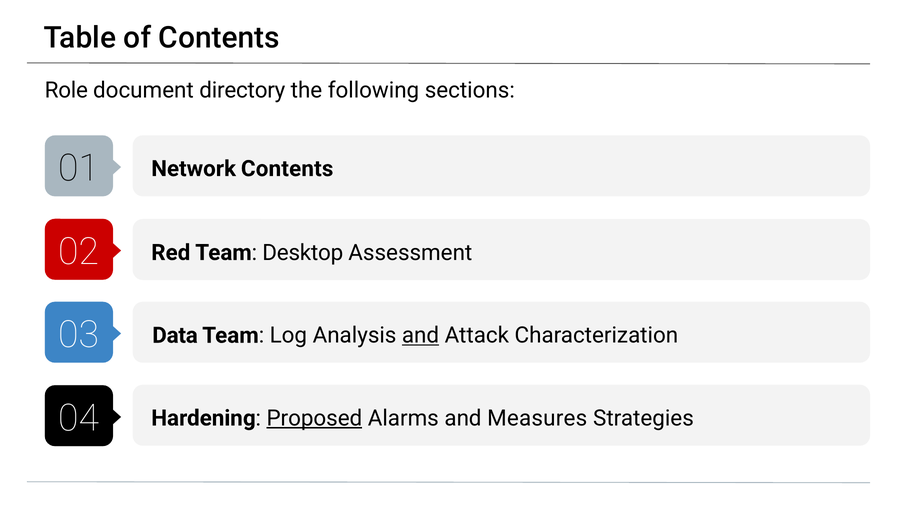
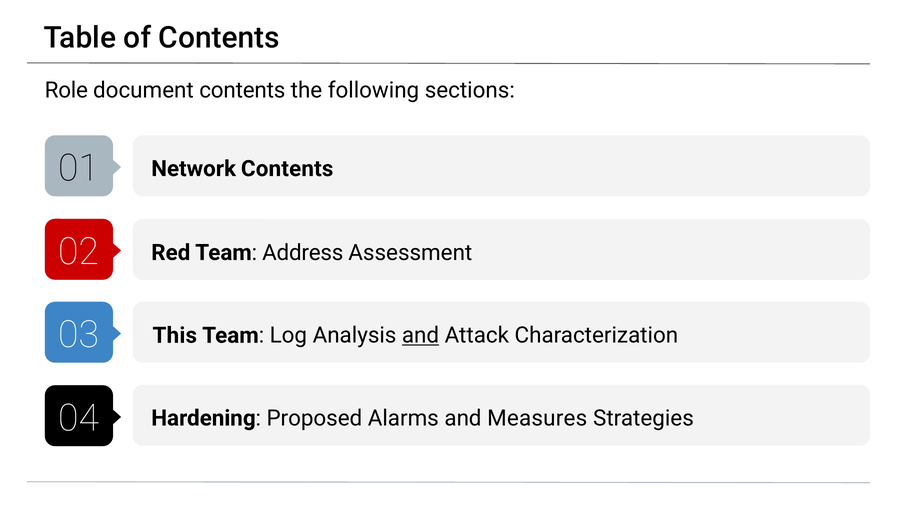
document directory: directory -> contents
Desktop: Desktop -> Address
Data: Data -> This
Proposed underline: present -> none
